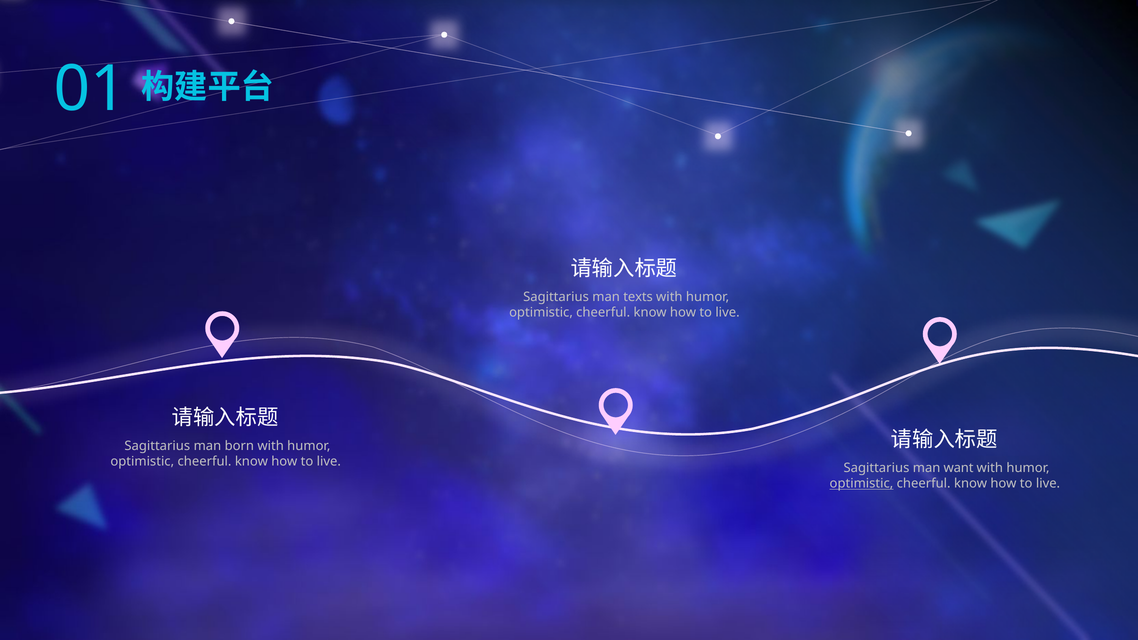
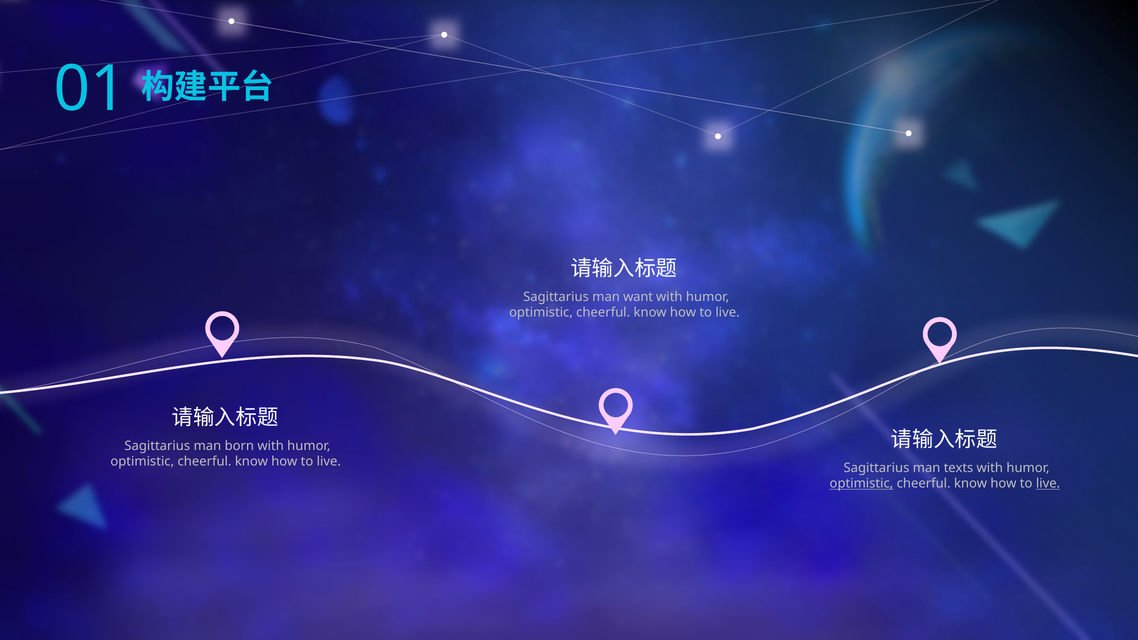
texts: texts -> want
want: want -> texts
live at (1048, 484) underline: none -> present
